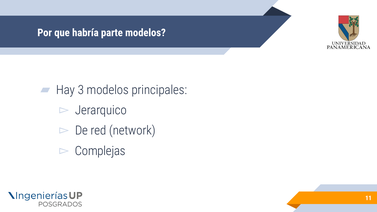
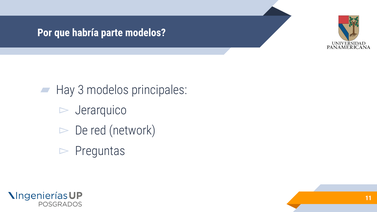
Complejas: Complejas -> Preguntas
